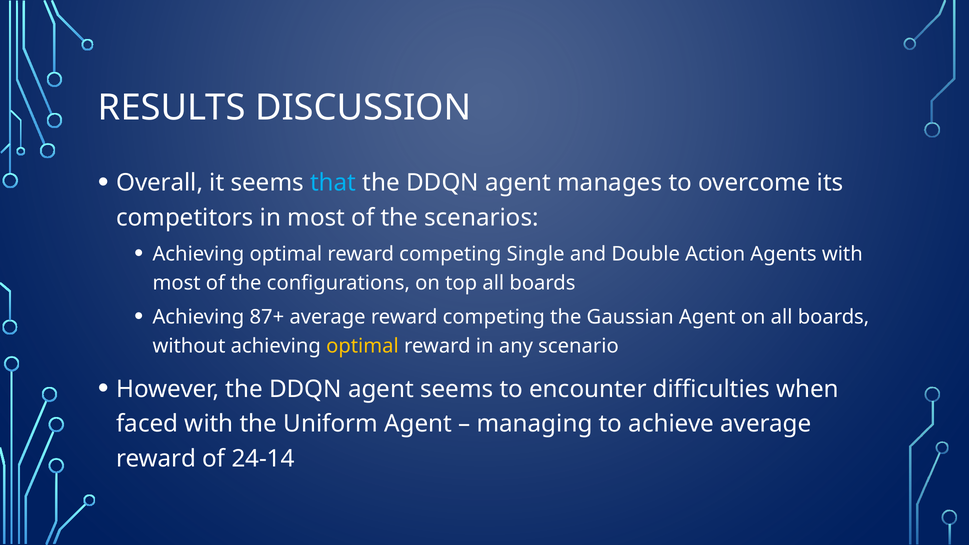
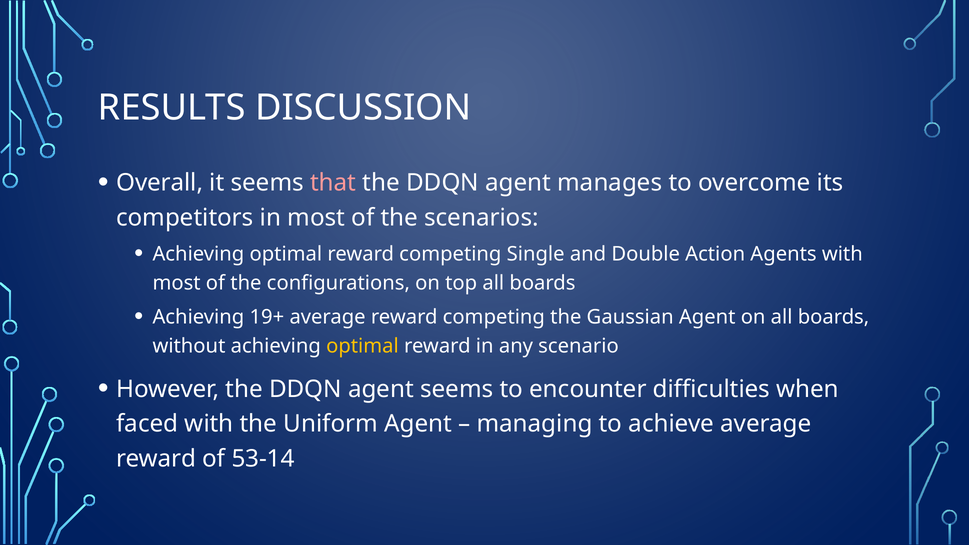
that colour: light blue -> pink
87+: 87+ -> 19+
24-14: 24-14 -> 53-14
